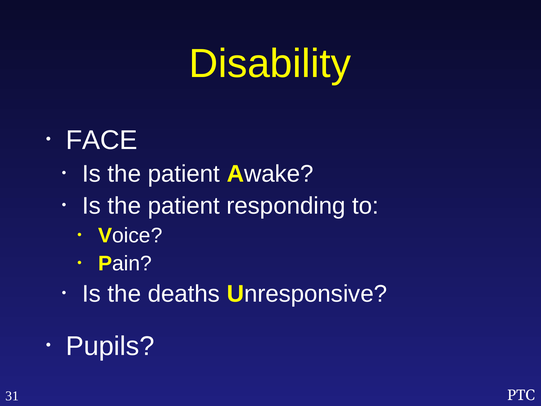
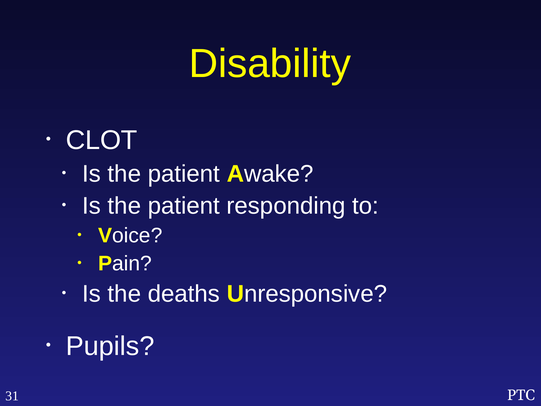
FACE: FACE -> CLOT
